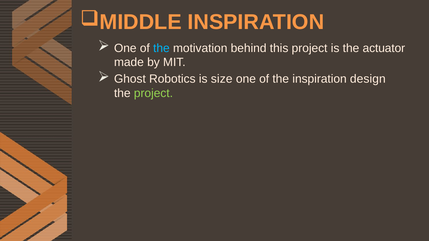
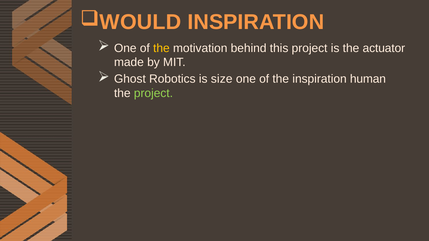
MIDDLE: MIDDLE -> WOULD
the at (161, 48) colour: light blue -> yellow
design: design -> human
